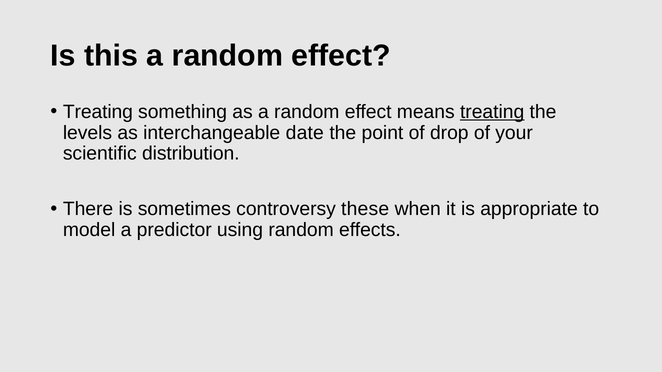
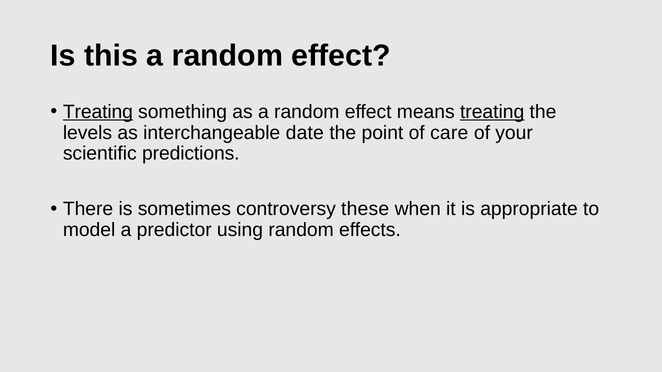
Treating at (98, 112) underline: none -> present
drop: drop -> care
distribution: distribution -> predictions
